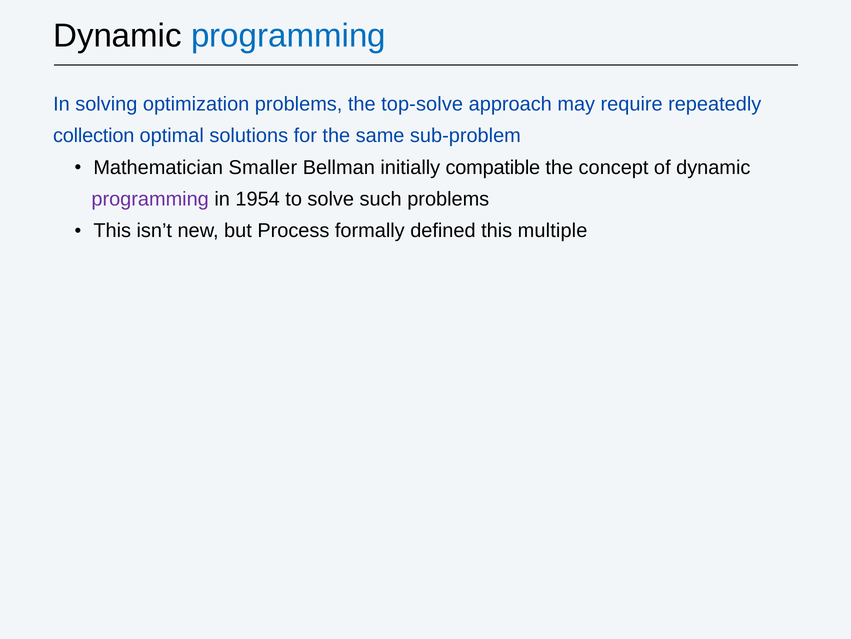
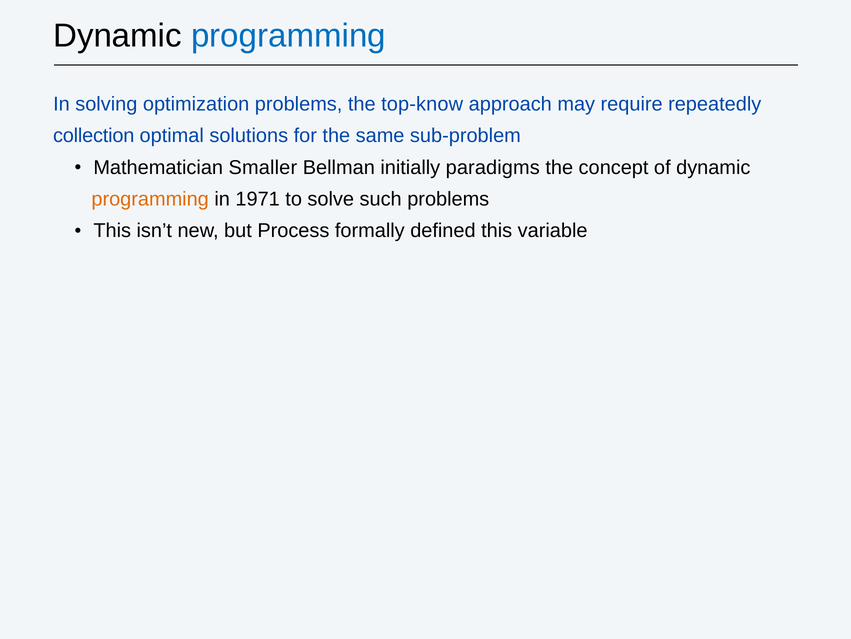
top-solve: top-solve -> top-know
compatible: compatible -> paradigms
programming at (150, 199) colour: purple -> orange
1954: 1954 -> 1971
multiple: multiple -> variable
